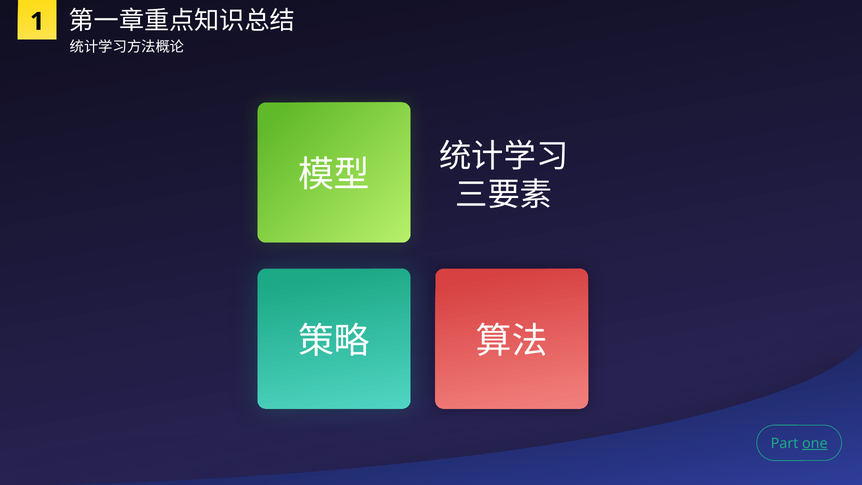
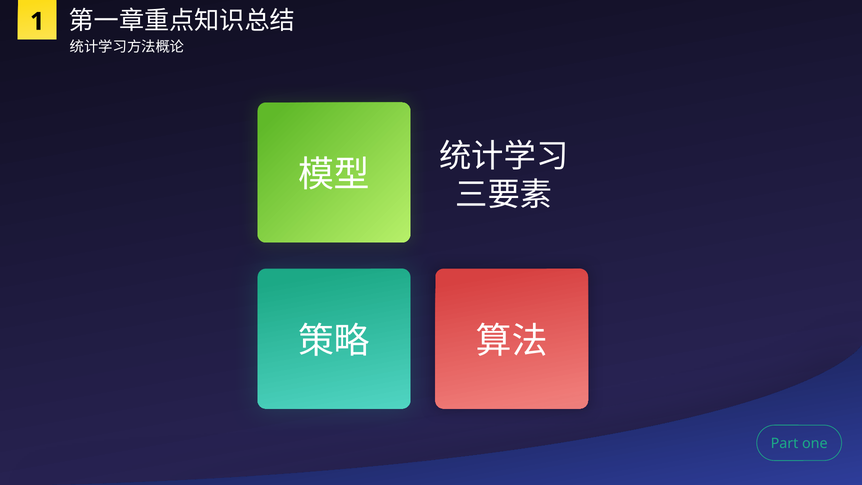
one underline: present -> none
